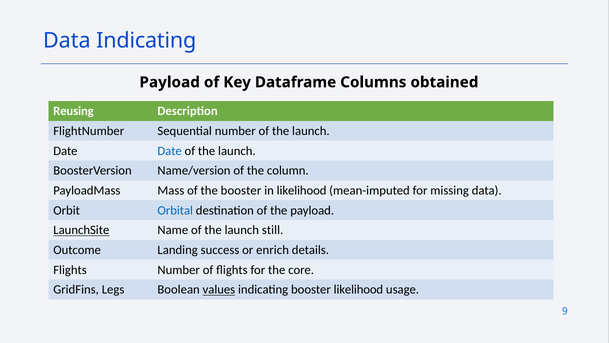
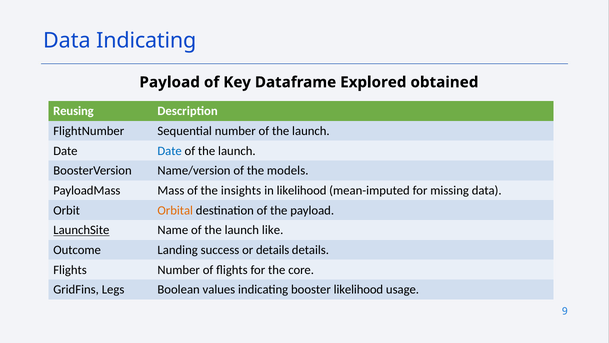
Columns: Columns -> Explored
column: column -> models
the booster: booster -> insights
Orbital colour: blue -> orange
still: still -> like
or enrich: enrich -> details
values underline: present -> none
